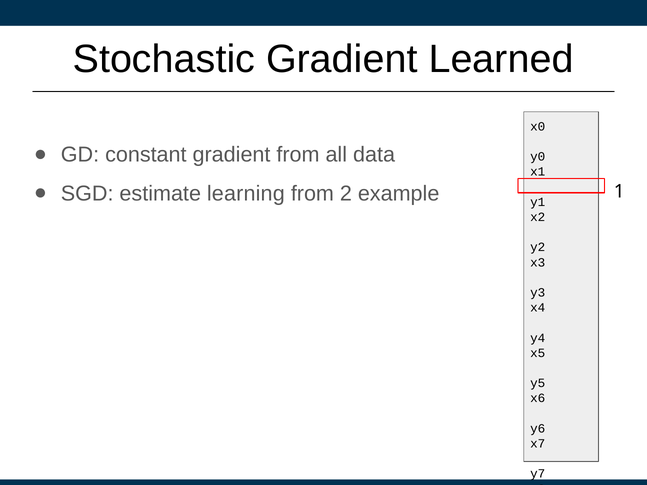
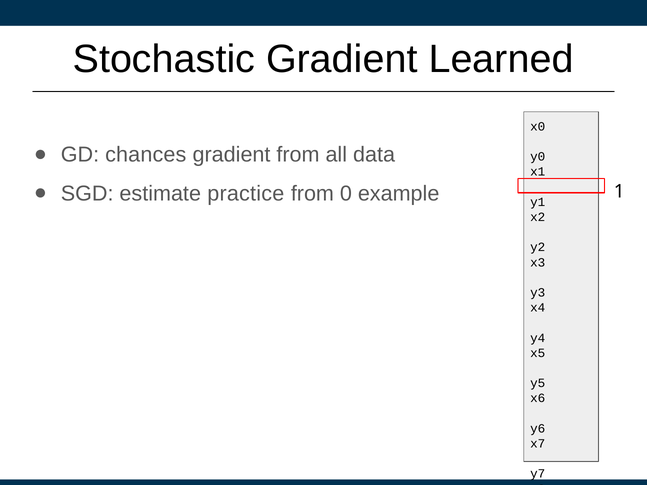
constant: constant -> chances
learning: learning -> practice
2: 2 -> 0
